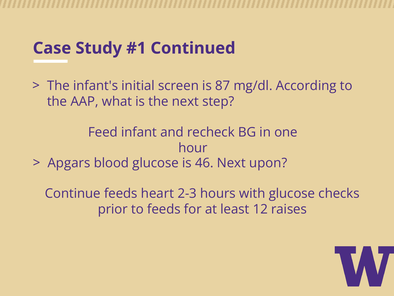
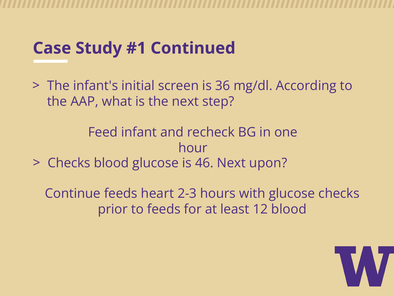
87: 87 -> 36
Apgars at (69, 163): Apgars -> Checks
12 raises: raises -> blood
